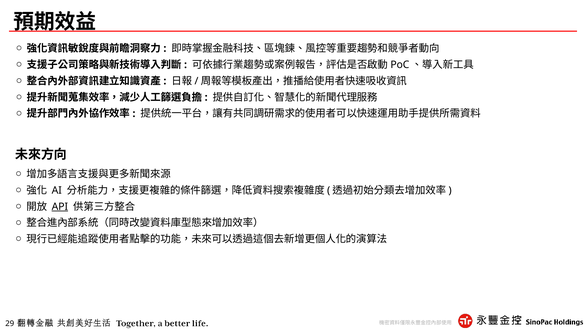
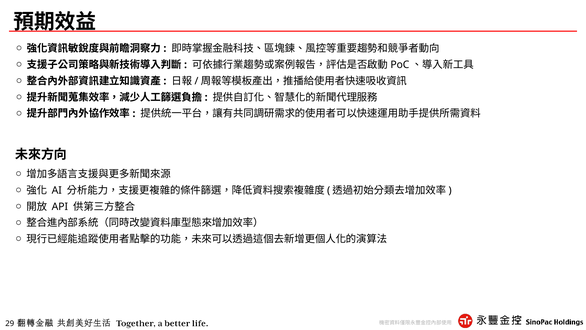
API underline: present -> none
